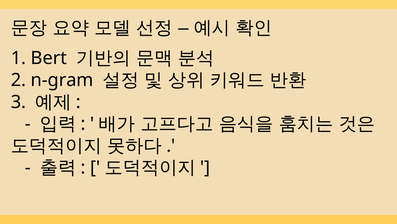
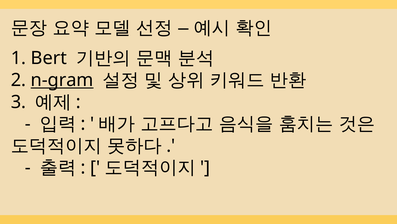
n-gram underline: none -> present
